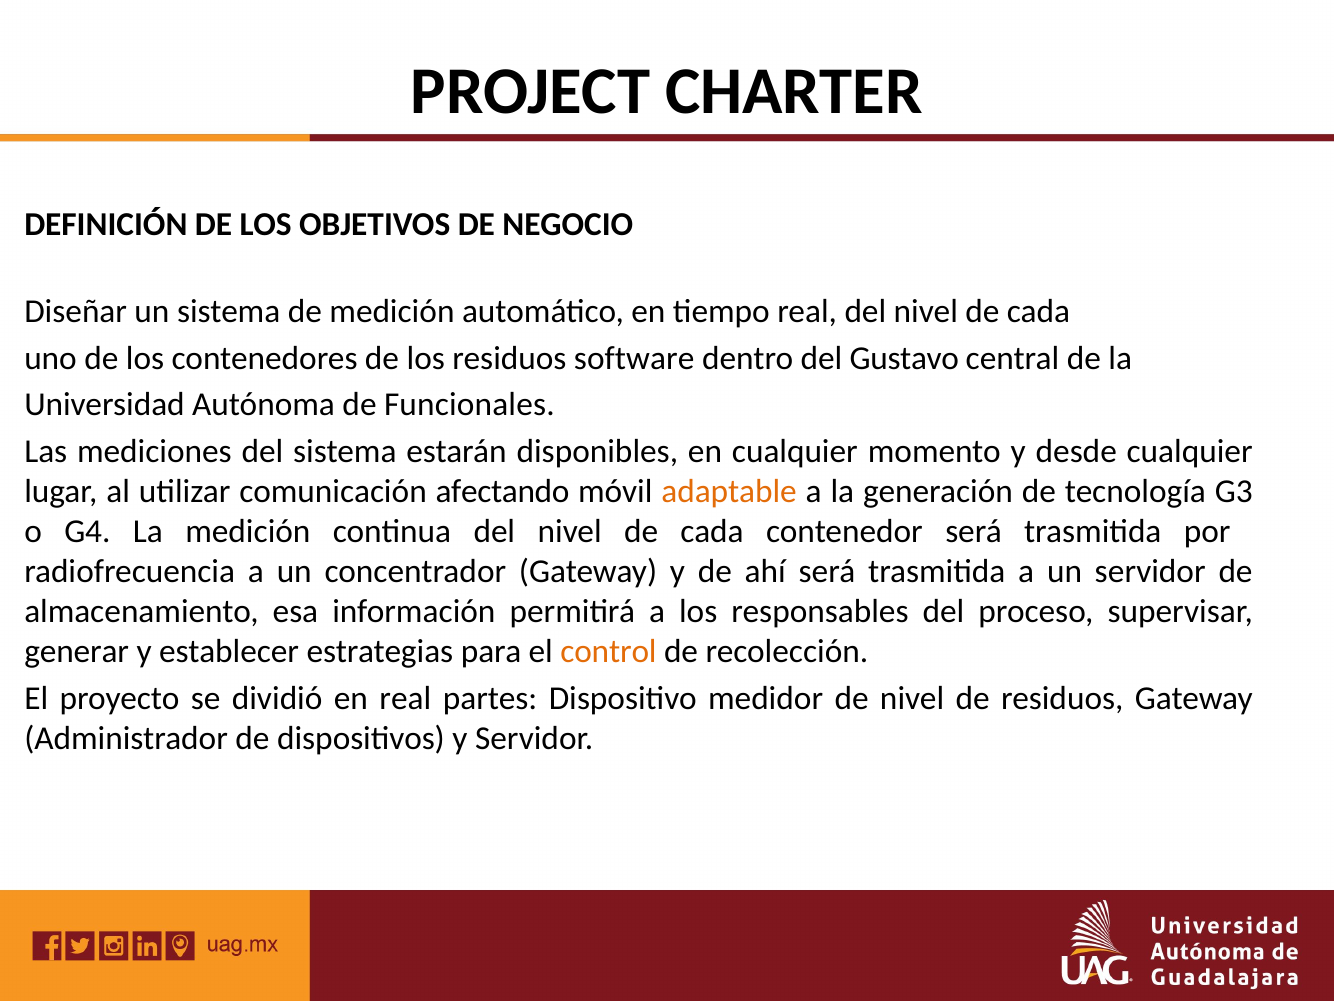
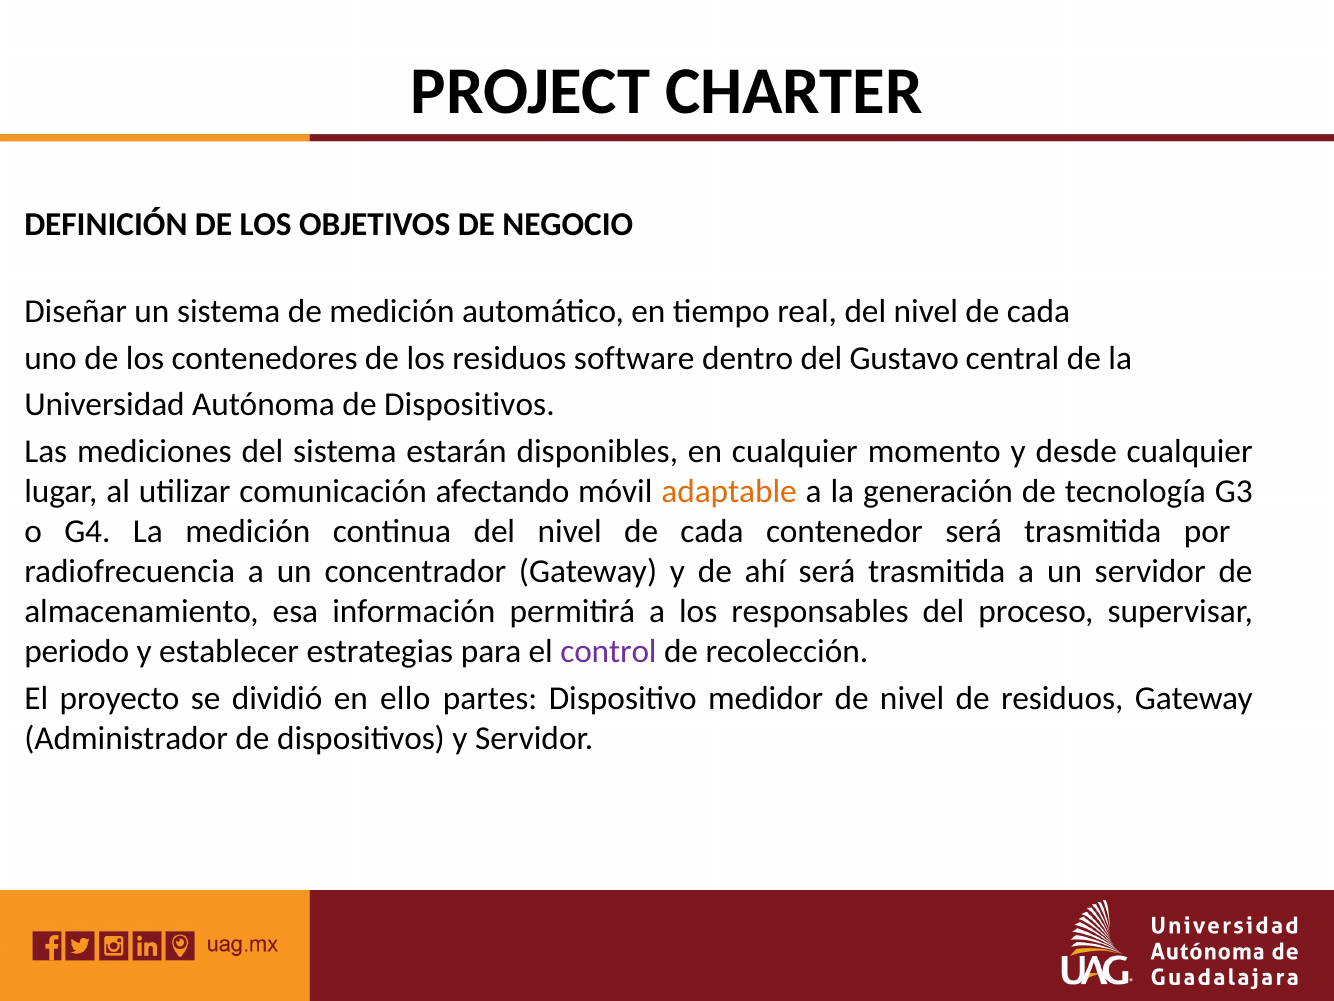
Autónoma de Funcionales: Funcionales -> Dispositivos
generar: generar -> periodo
control colour: orange -> purple
en real: real -> ello
